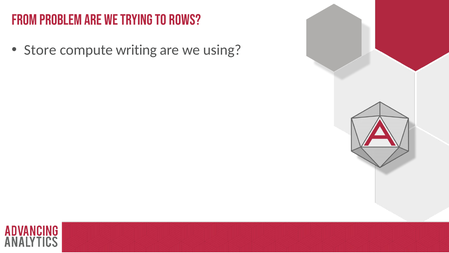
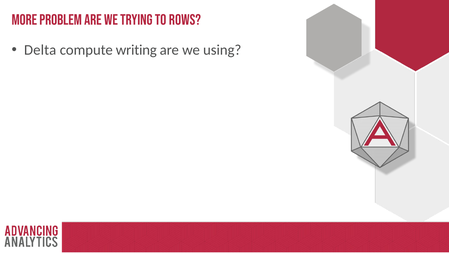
From: From -> More
Store: Store -> Delta
